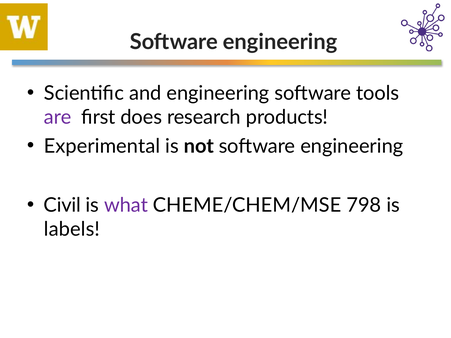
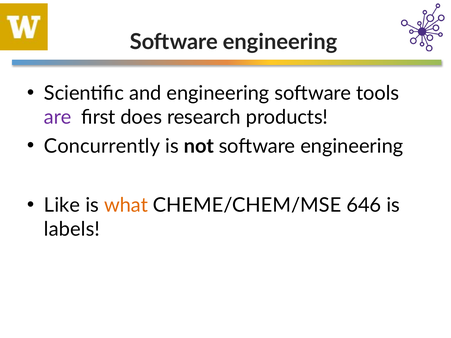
Experimental: Experimental -> Concurrently
Civil: Civil -> Like
what colour: purple -> orange
798: 798 -> 646
